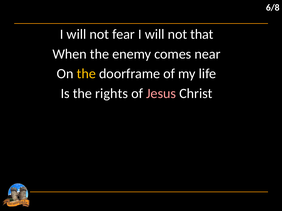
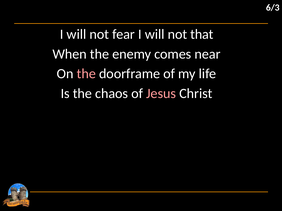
6/8: 6/8 -> 6/3
the at (86, 74) colour: yellow -> pink
rights: rights -> chaos
